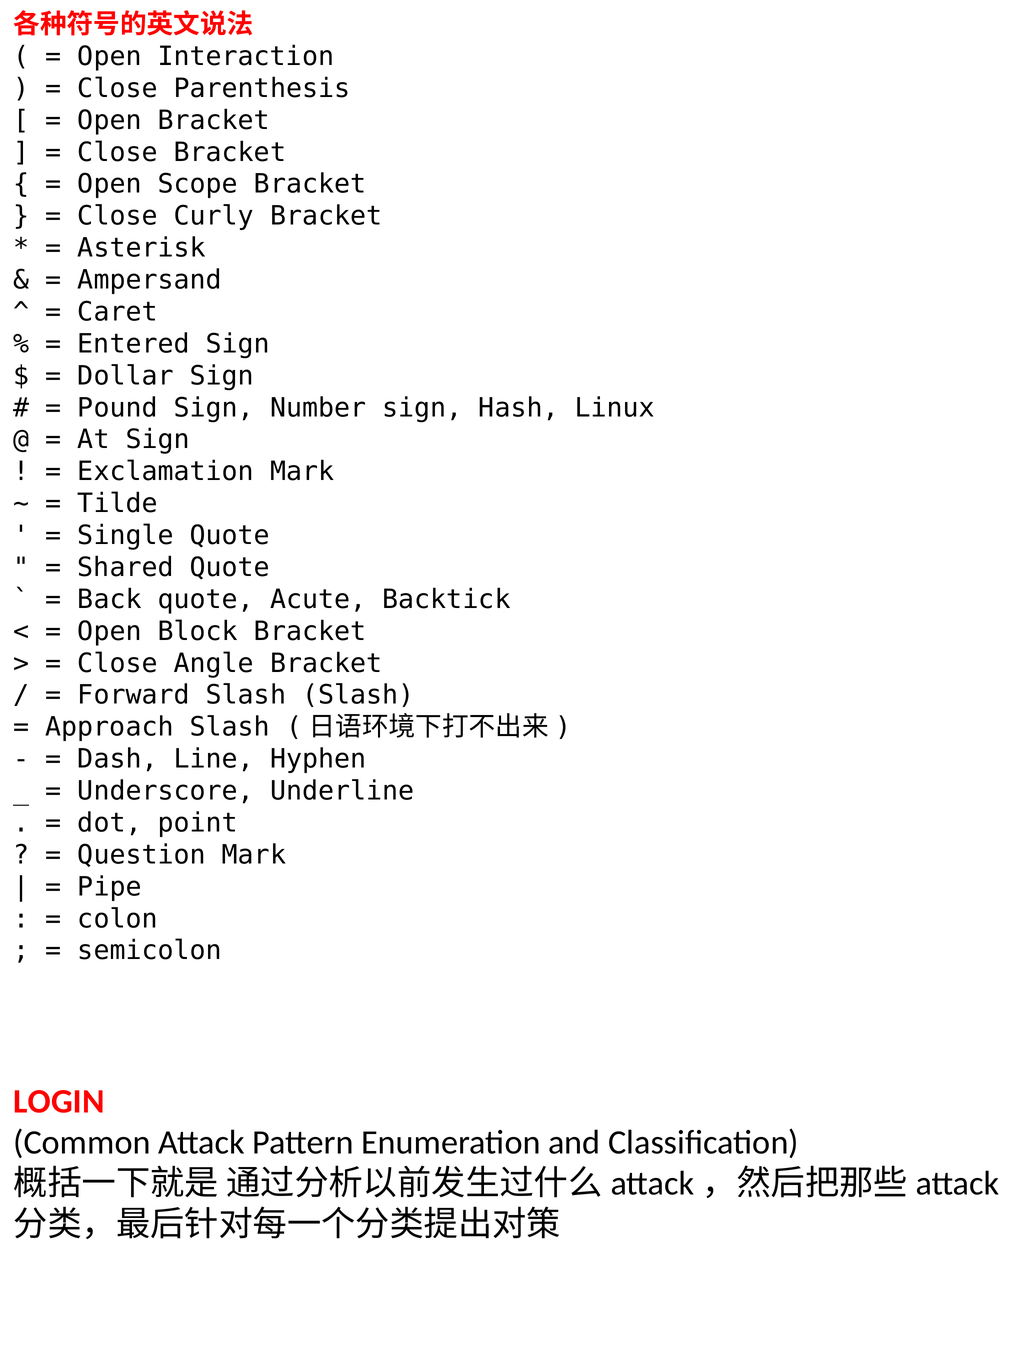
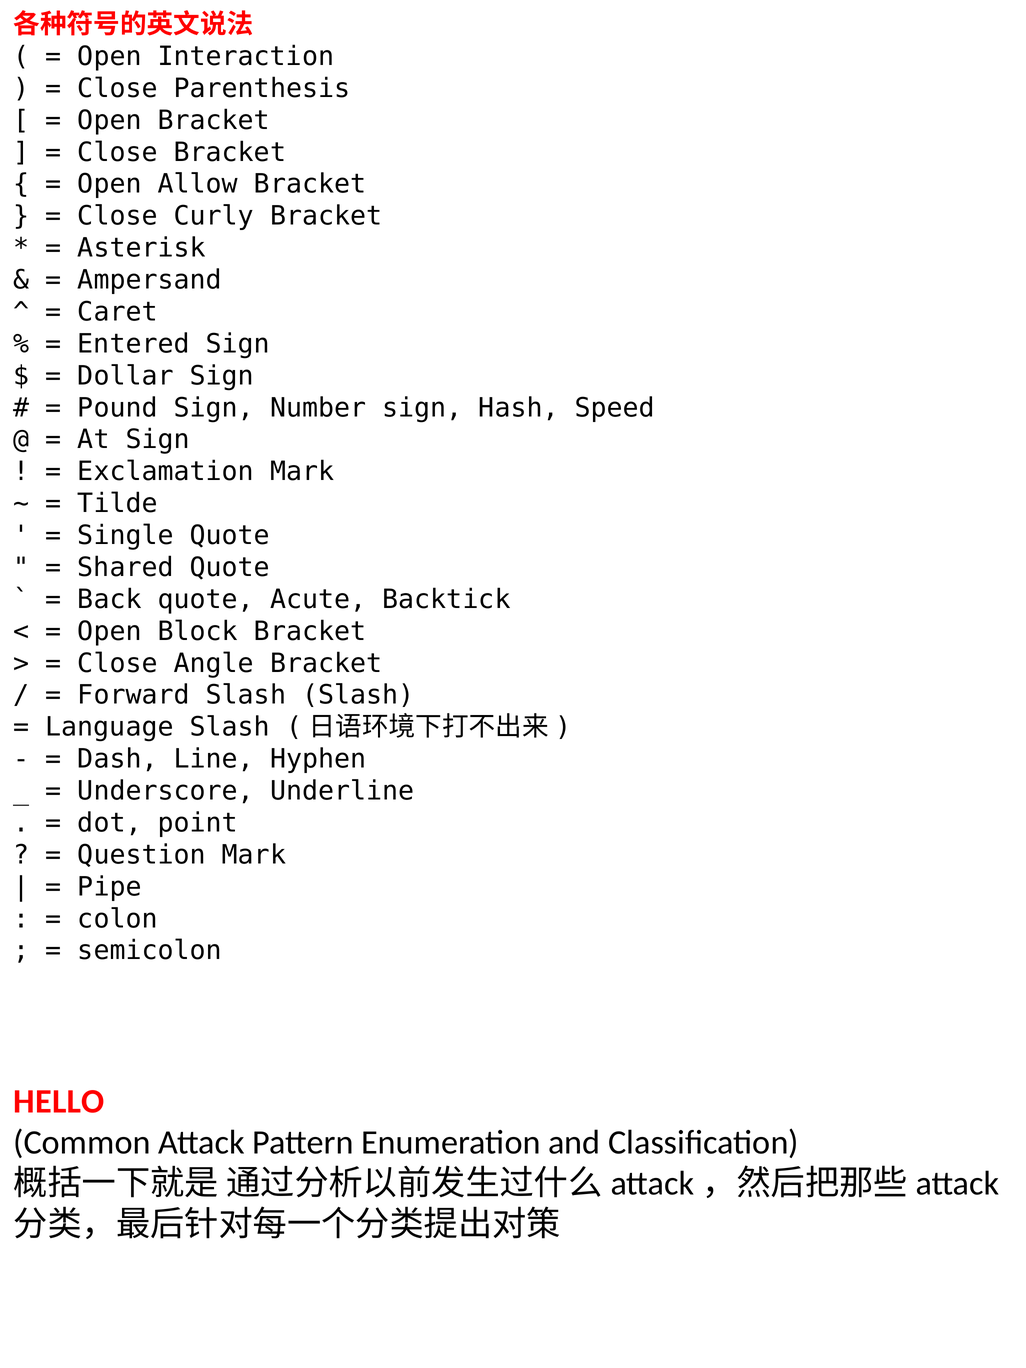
Scope: Scope -> Allow
Linux: Linux -> Speed
Approach: Approach -> Language
LOGIN: LOGIN -> HELLO
